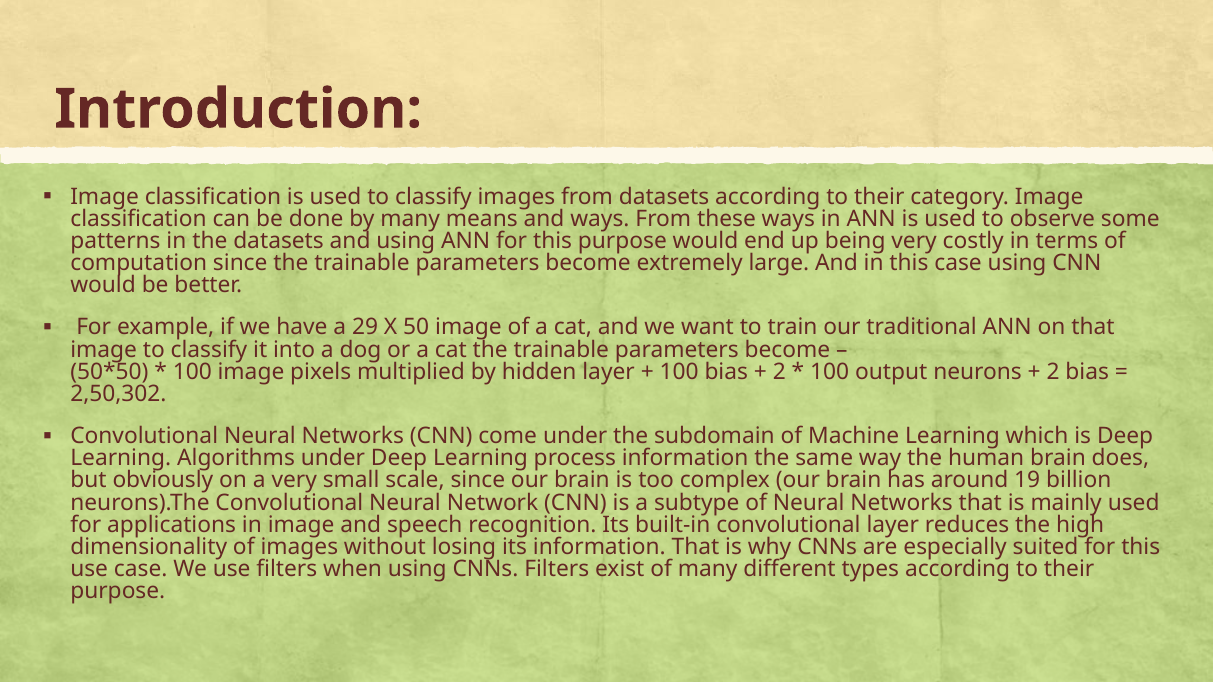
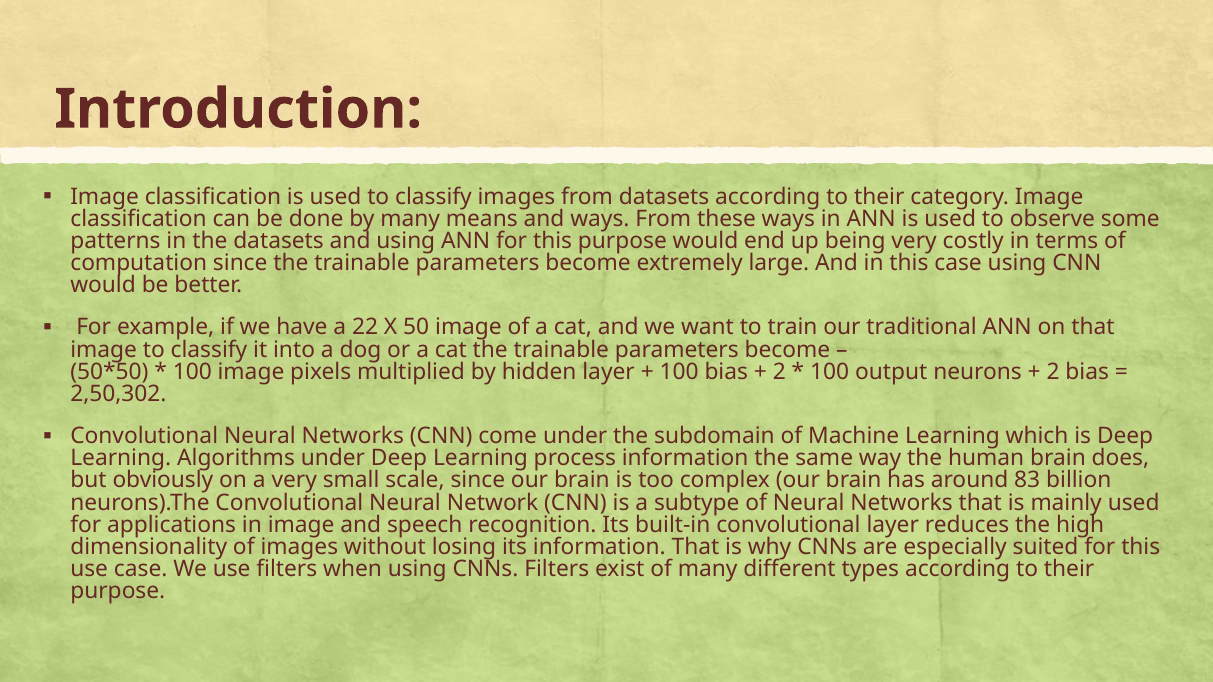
29: 29 -> 22
19: 19 -> 83
